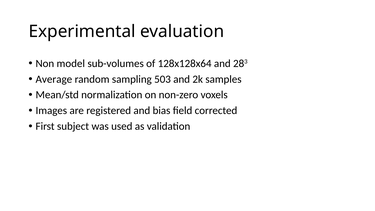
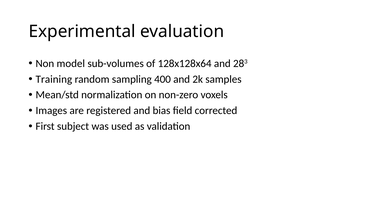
Average: Average -> Training
503: 503 -> 400
